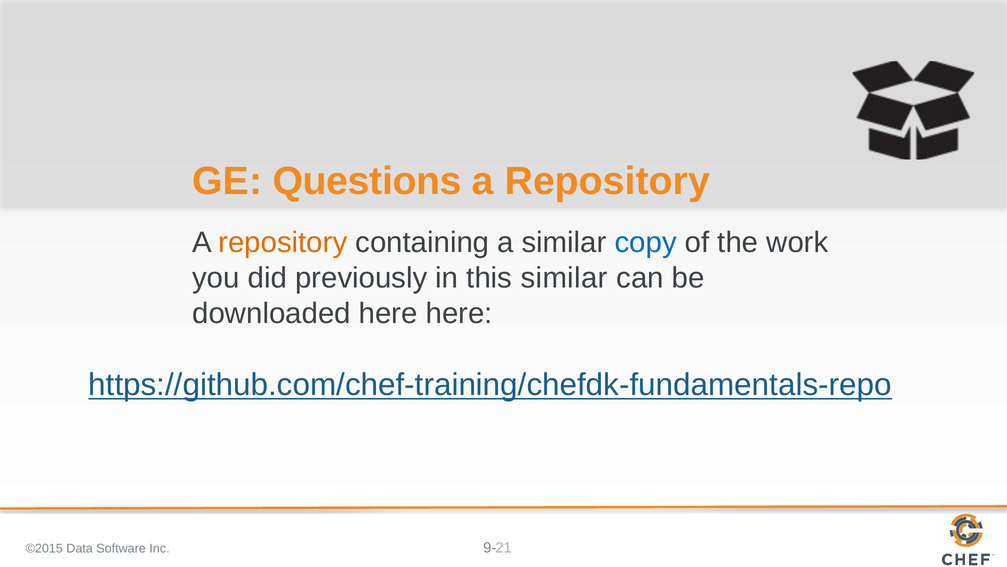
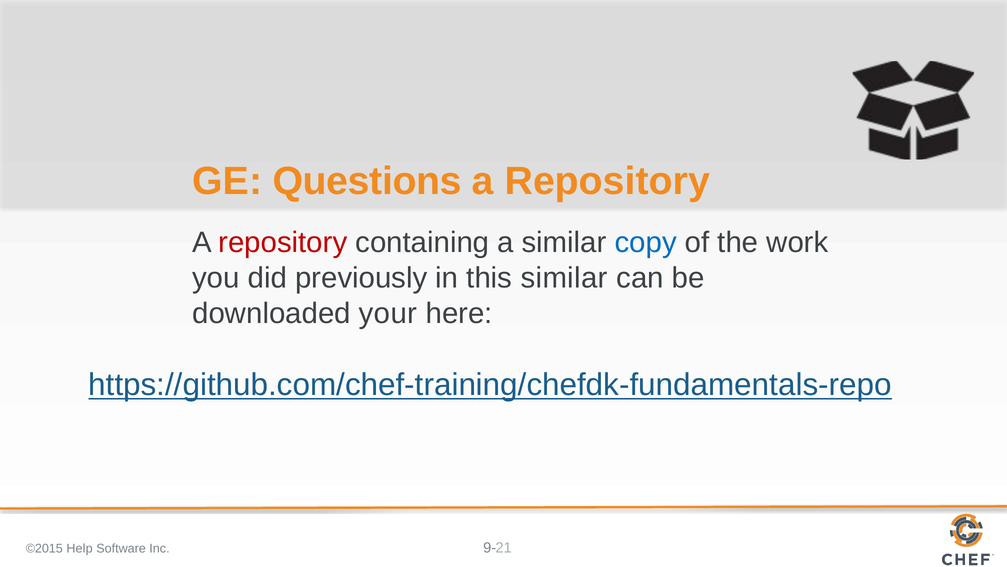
repository at (283, 243) colour: orange -> red
downloaded here: here -> your
Data: Data -> Help
